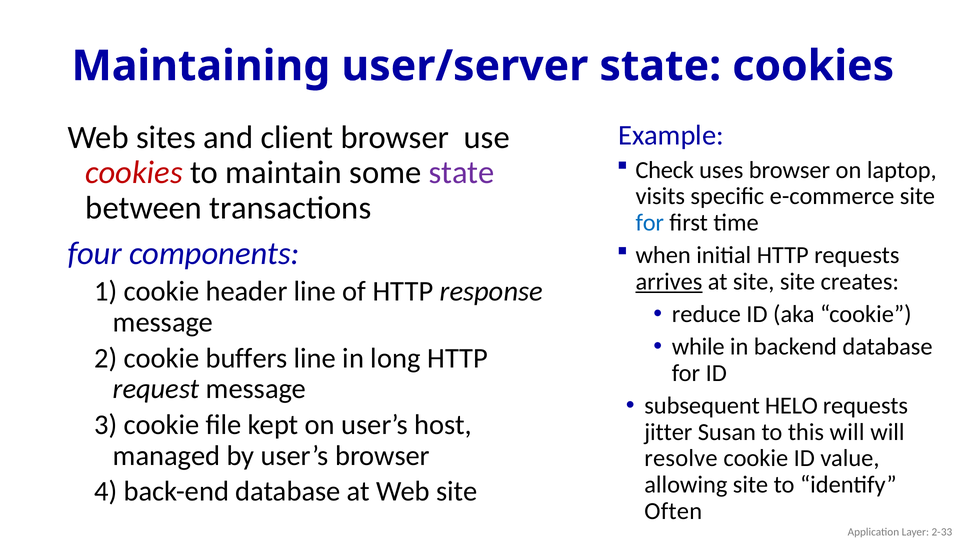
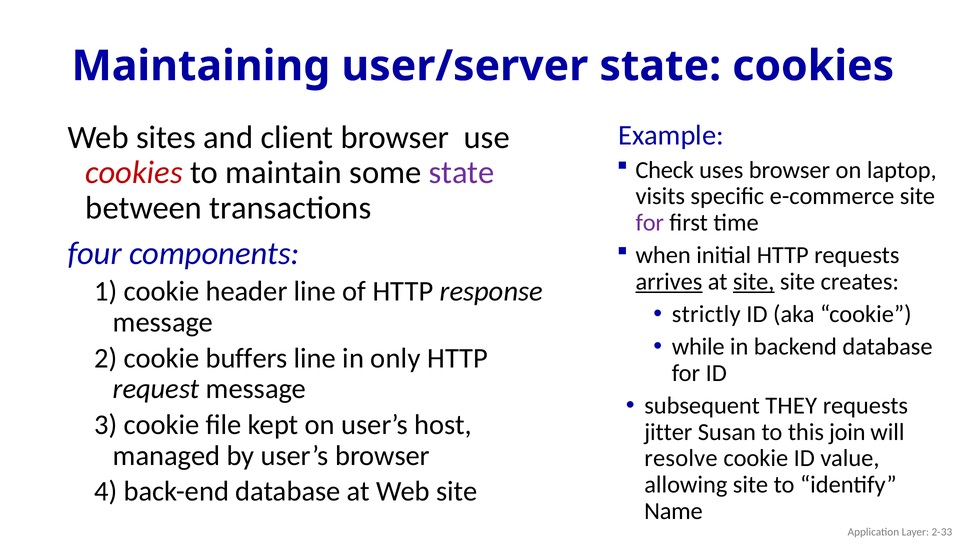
for at (650, 223) colour: blue -> purple
site at (754, 282) underline: none -> present
reduce: reduce -> strictly
long: long -> only
HELO: HELO -> THEY
this will: will -> join
Often: Often -> Name
